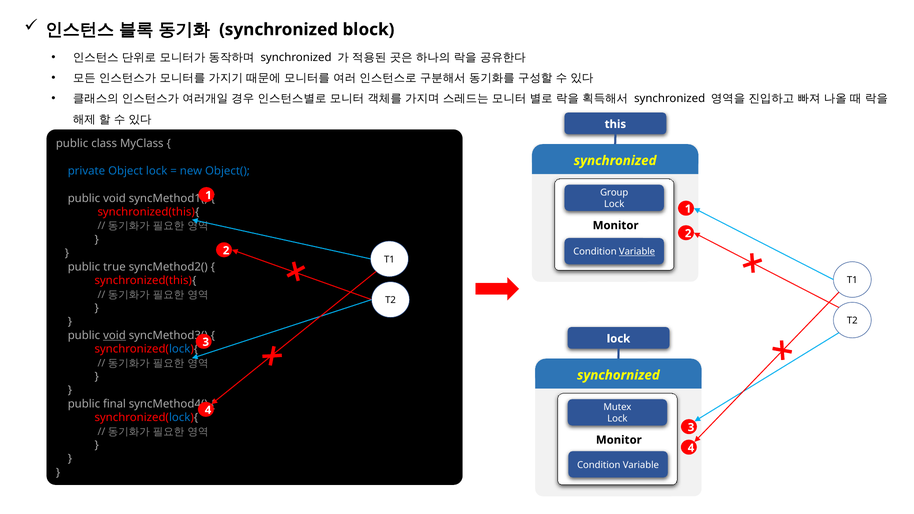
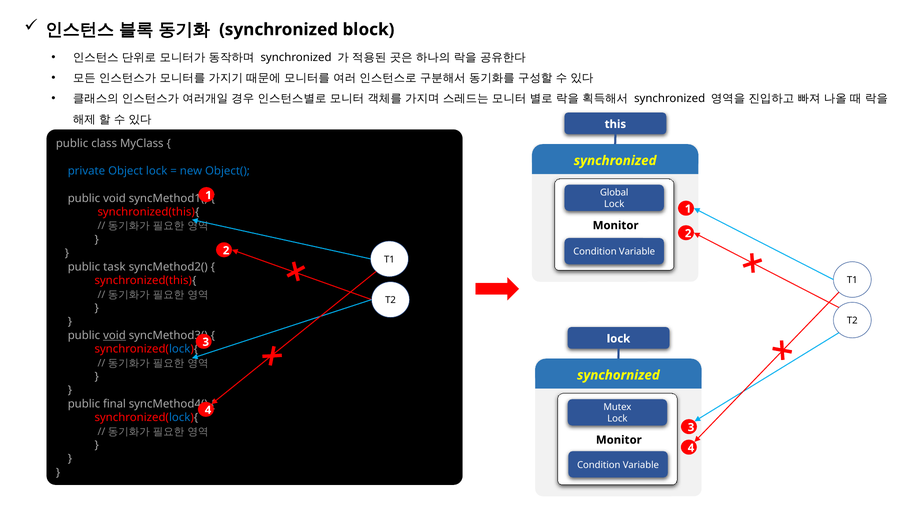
Group: Group -> Global
Variable at (637, 252) underline: present -> none
true: true -> task
